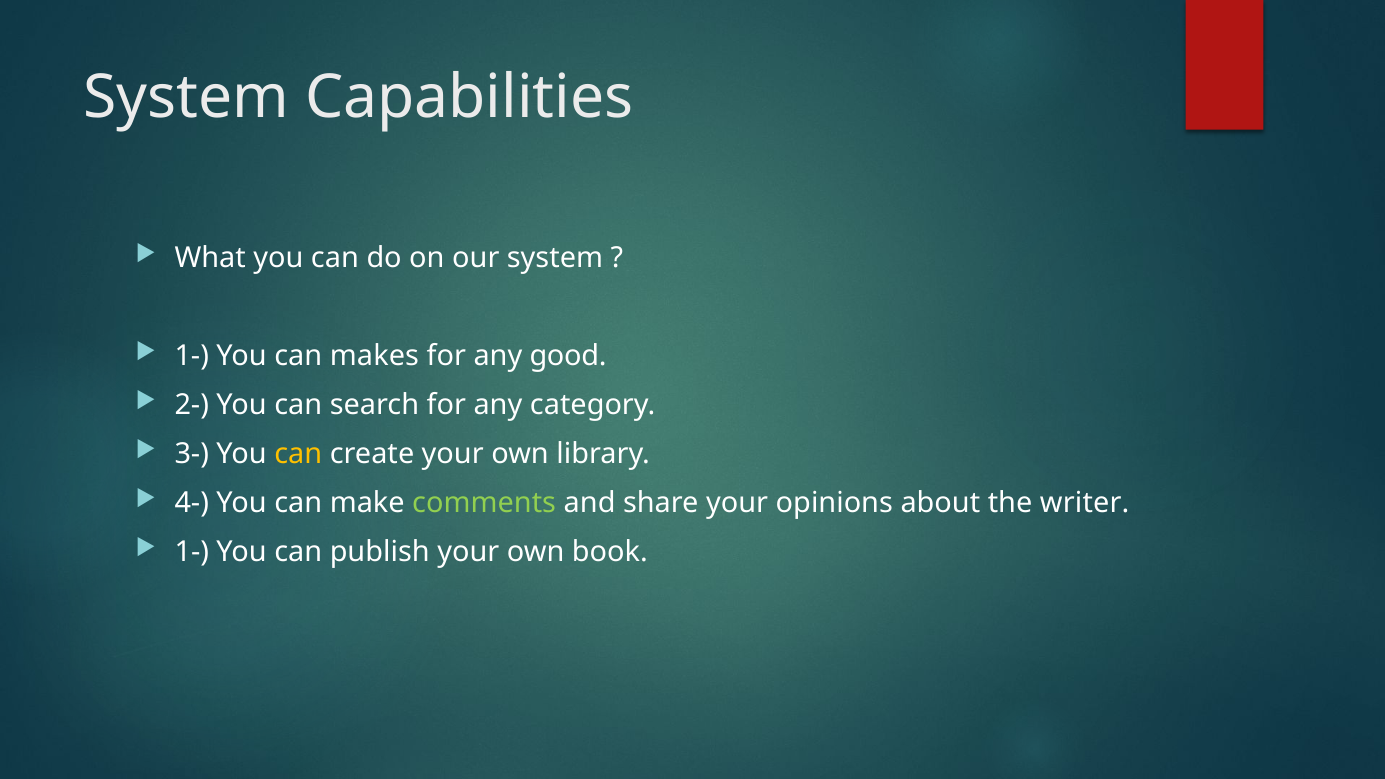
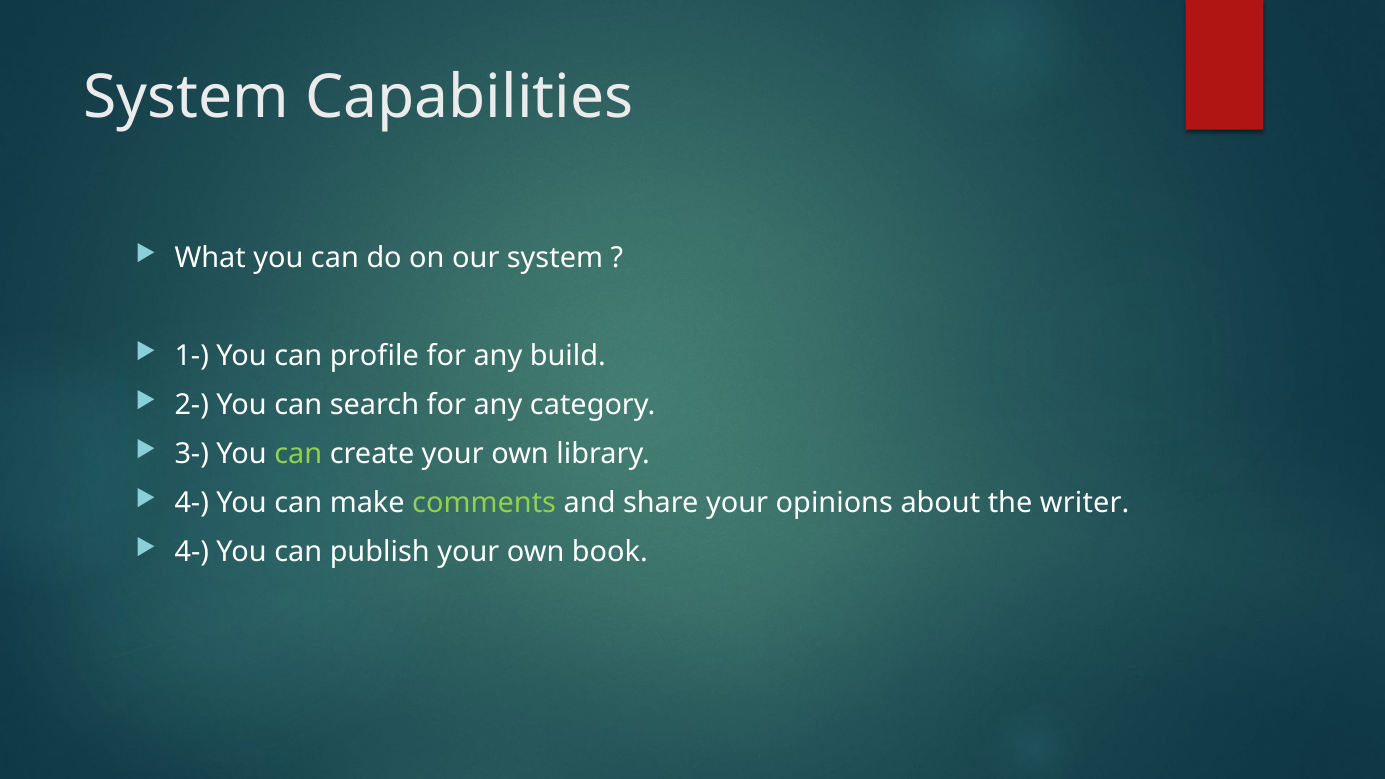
makes: makes -> profile
good: good -> build
can at (298, 454) colour: yellow -> light green
1- at (192, 552): 1- -> 4-
